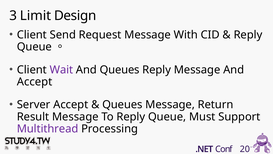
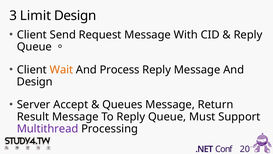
Wait colour: purple -> orange
And Queues: Queues -> Process
Accept at (35, 82): Accept -> Design
